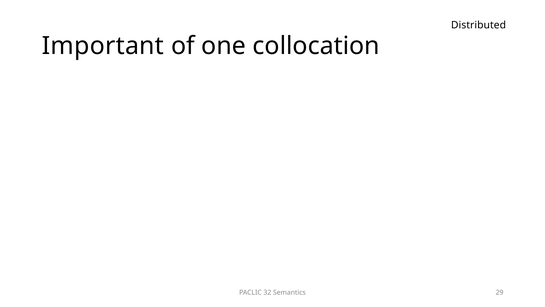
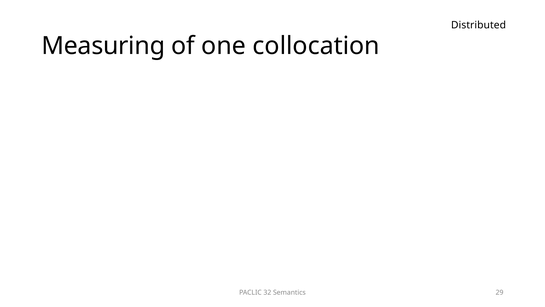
Important: Important -> Measuring
